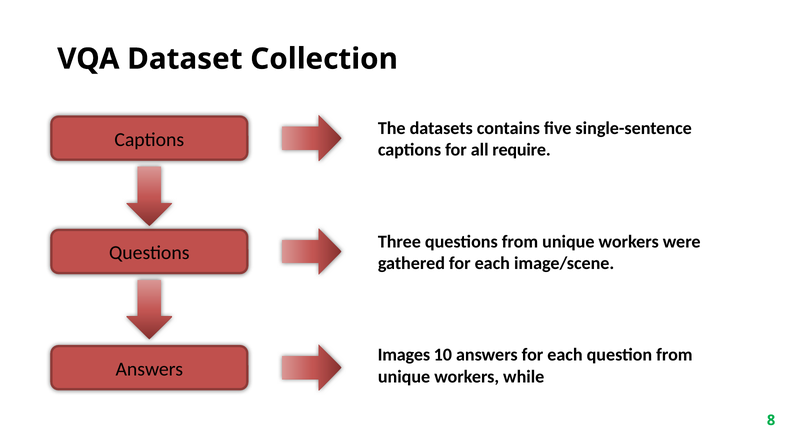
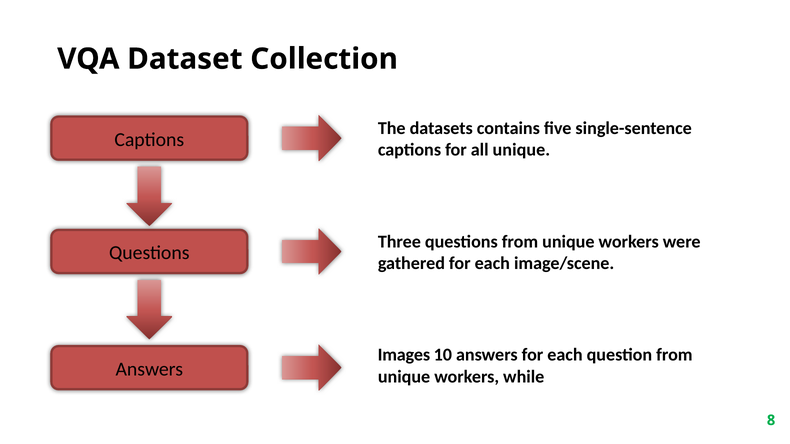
all require: require -> unique
